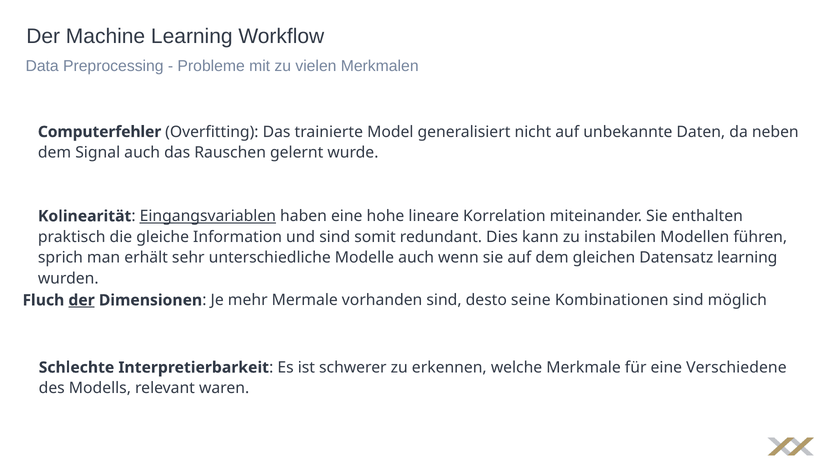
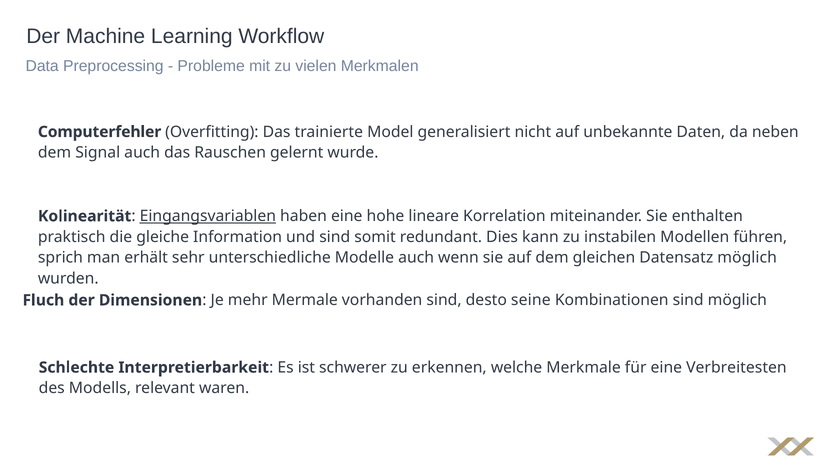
Datensatz learning: learning -> möglich
der at (82, 300) underline: present -> none
Verschiedene: Verschiedene -> Verbreitesten
